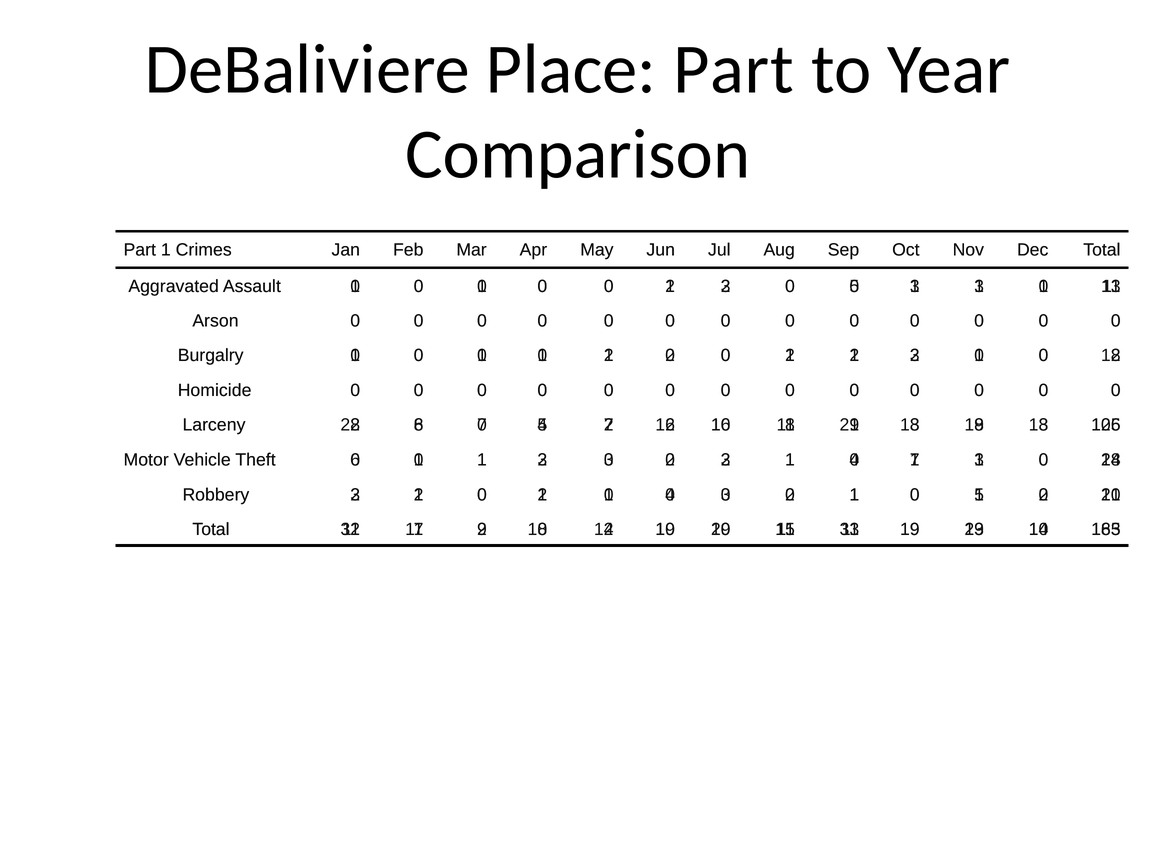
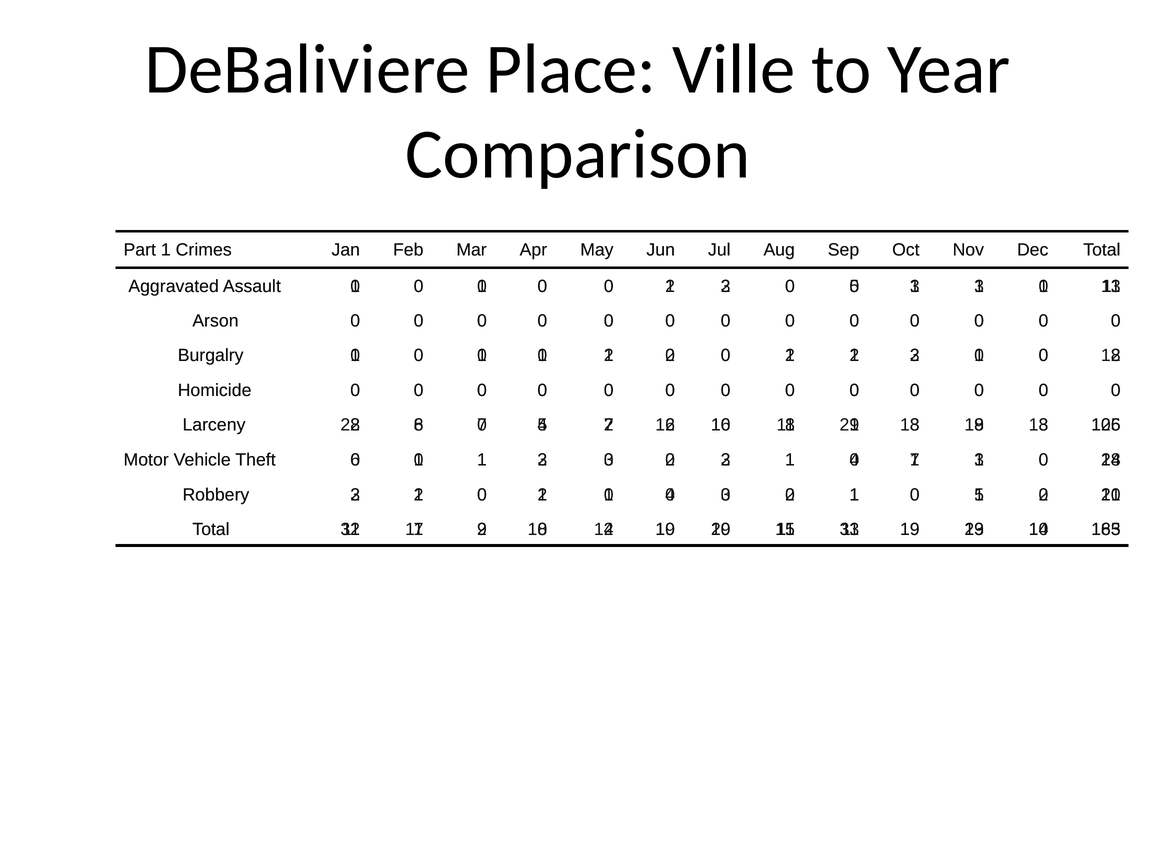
Place Part: Part -> Ville
